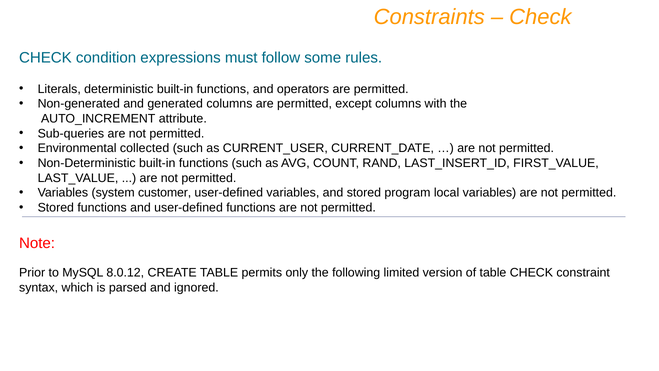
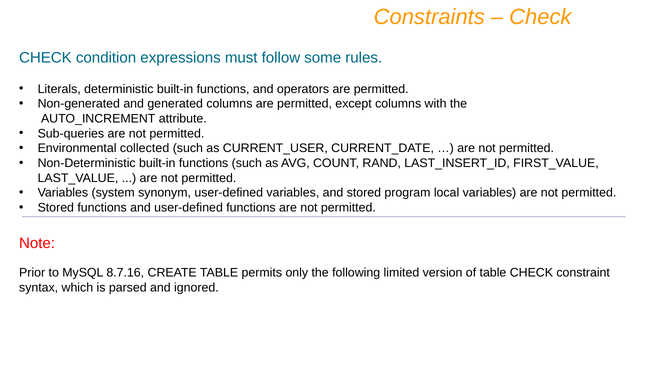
customer: customer -> synonym
8.0.12: 8.0.12 -> 8.7.16
